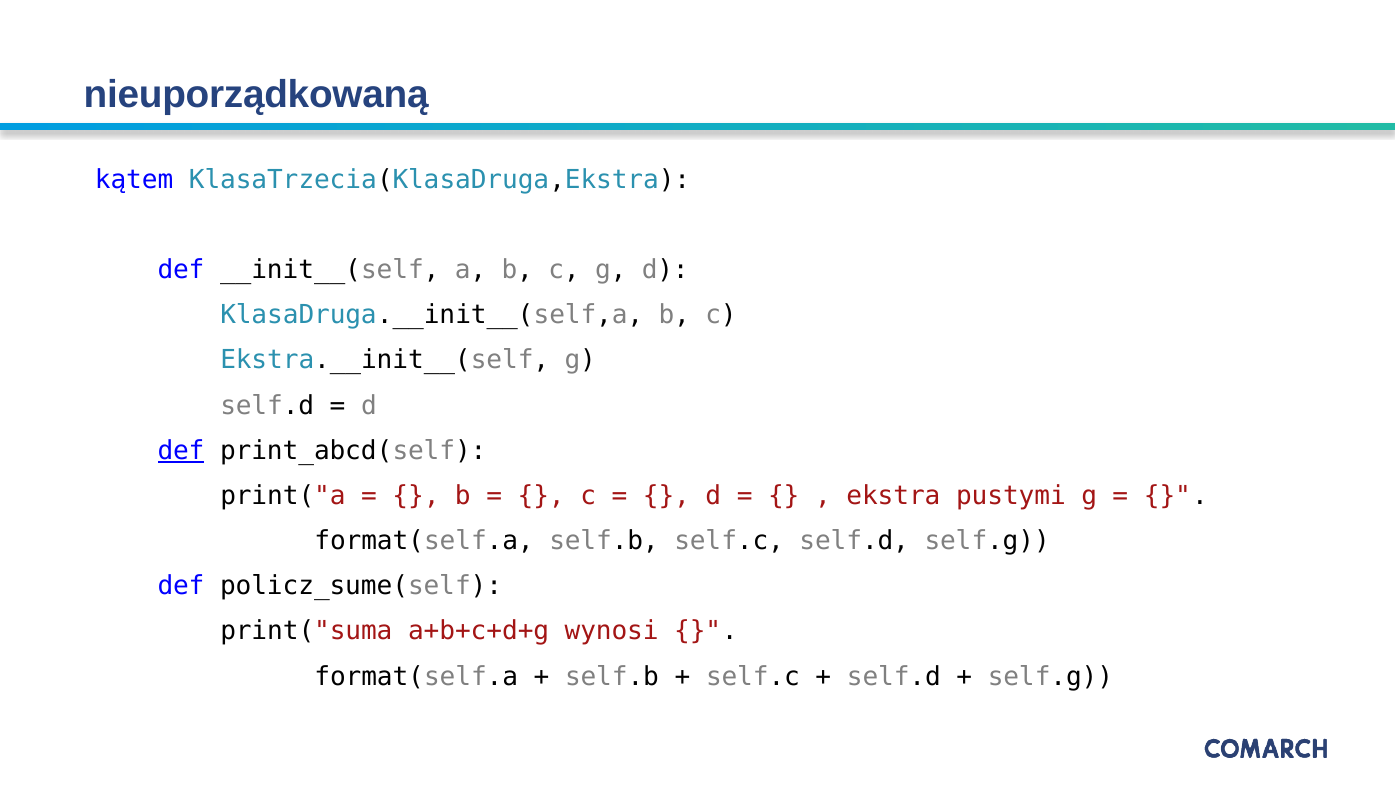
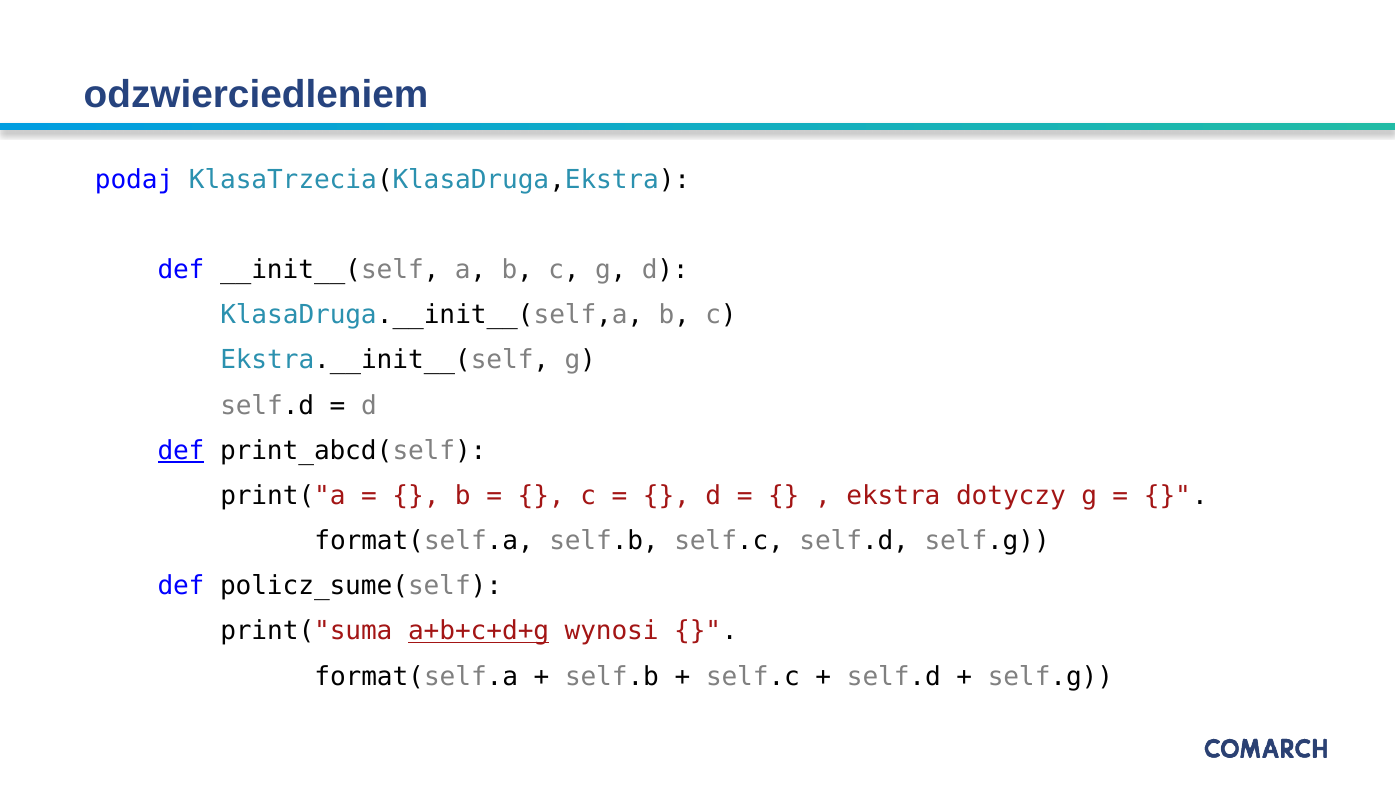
nieuporządkowaną: nieuporządkowaną -> odzwierciedleniem
kątem: kątem -> podaj
pustymi: pustymi -> dotyczy
a+b+c+d+g underline: none -> present
